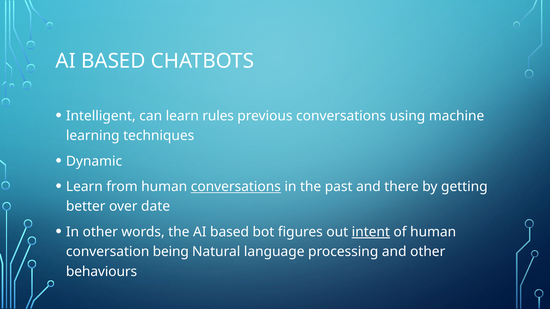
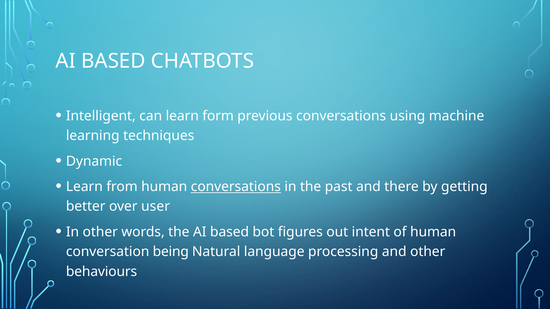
rules: rules -> form
date: date -> user
intent underline: present -> none
